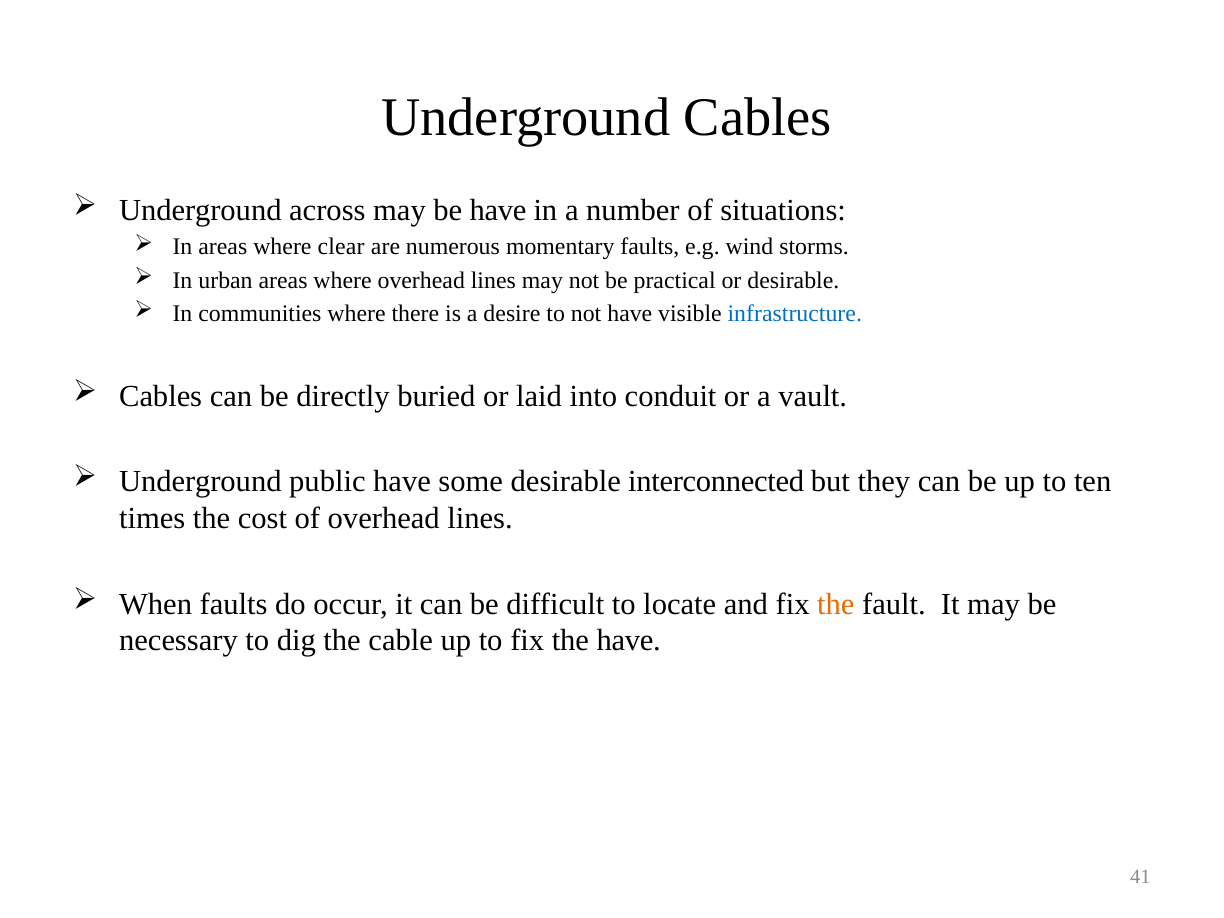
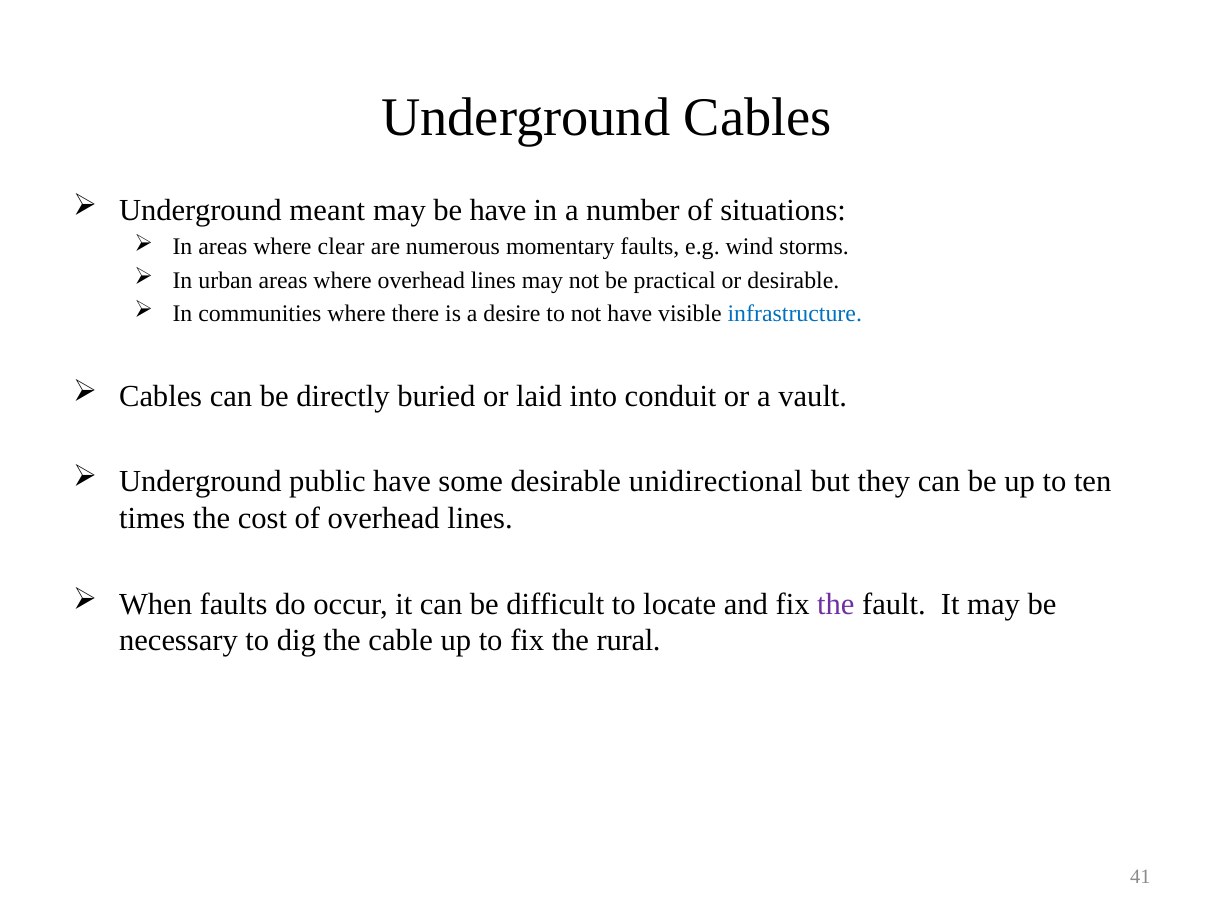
across: across -> meant
interconnected: interconnected -> unidirectional
the at (836, 604) colour: orange -> purple
the have: have -> rural
